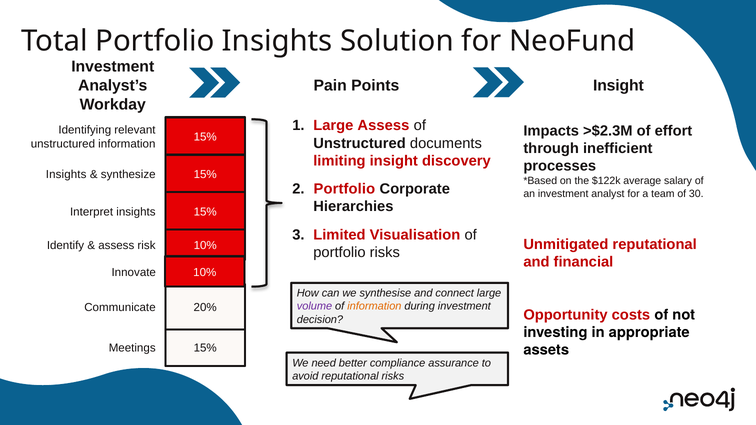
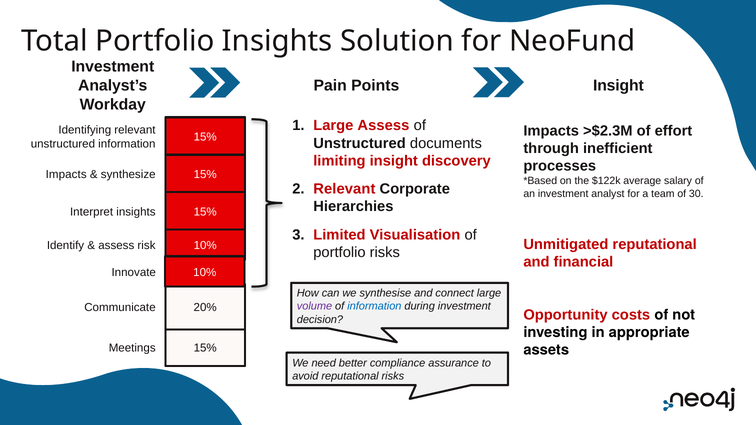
Insights at (66, 175): Insights -> Impacts
Portfolio at (344, 189): Portfolio -> Relevant
information at (374, 307) colour: orange -> blue
